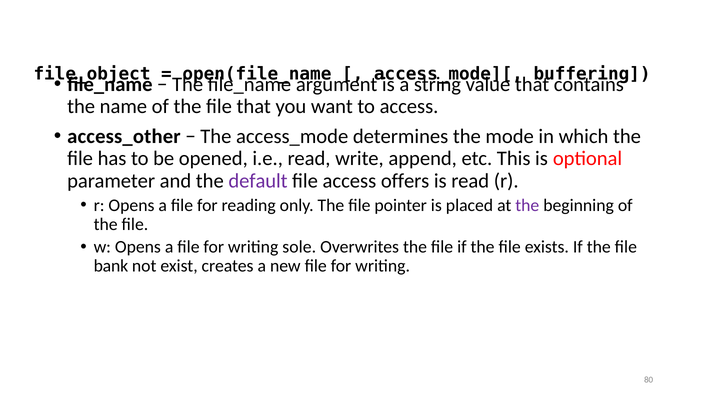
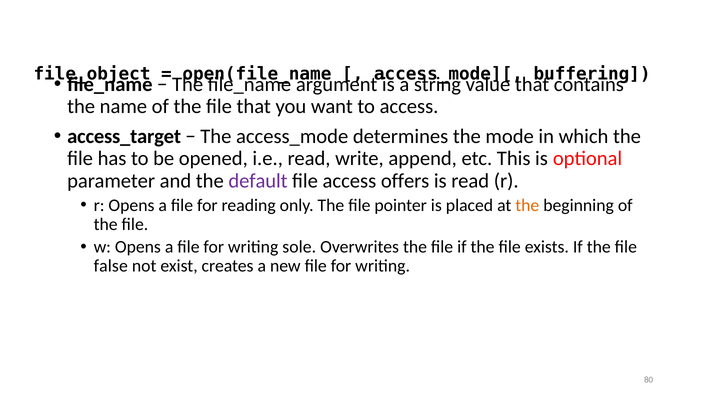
access_other: access_other -> access_target
the at (527, 205) colour: purple -> orange
bank: bank -> false
